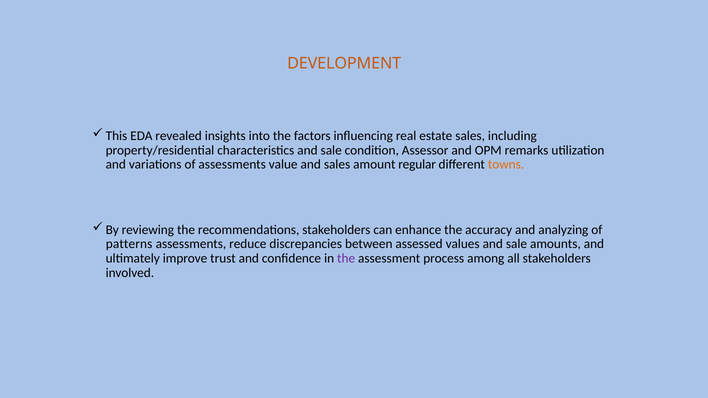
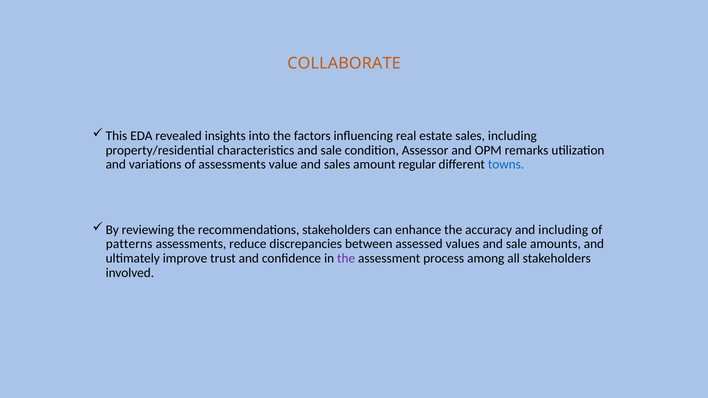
DEVELOPMENT: DEVELOPMENT -> COLLABORATE
towns colour: orange -> blue
and analyzing: analyzing -> including
